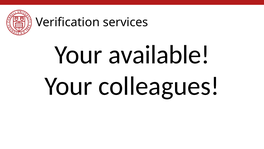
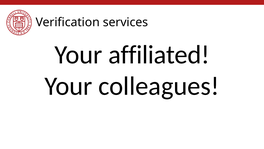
available: available -> affiliated
